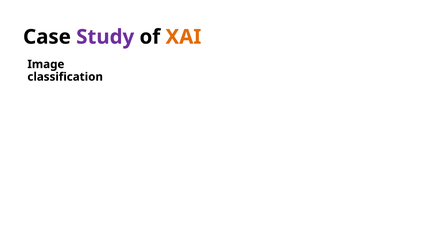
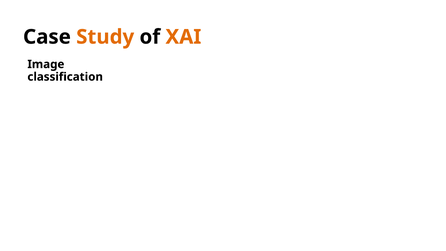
Study colour: purple -> orange
